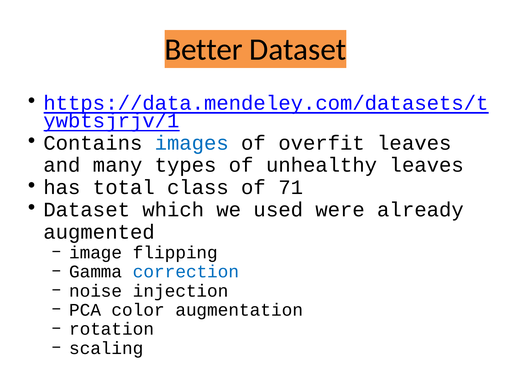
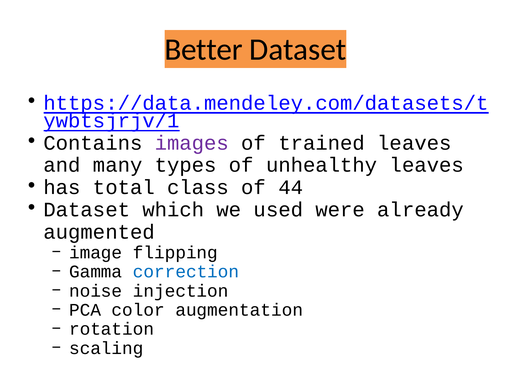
images colour: blue -> purple
overfit: overfit -> trained
71: 71 -> 44
